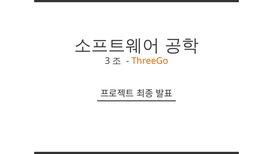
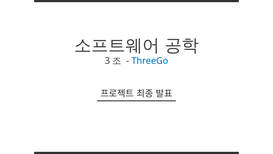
ThreeGo colour: orange -> blue
